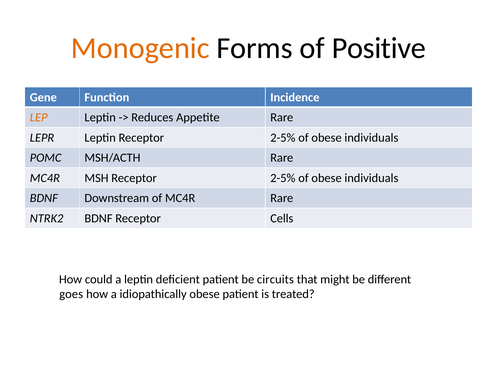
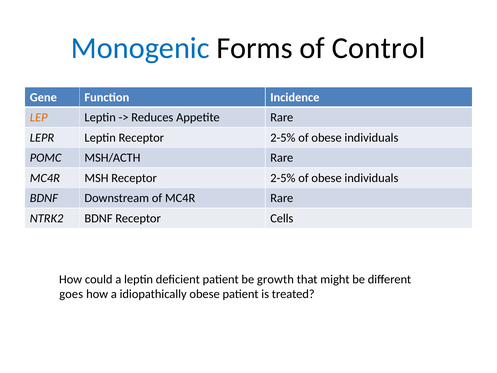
Monogenic colour: orange -> blue
Positive: Positive -> Control
circuits: circuits -> growth
